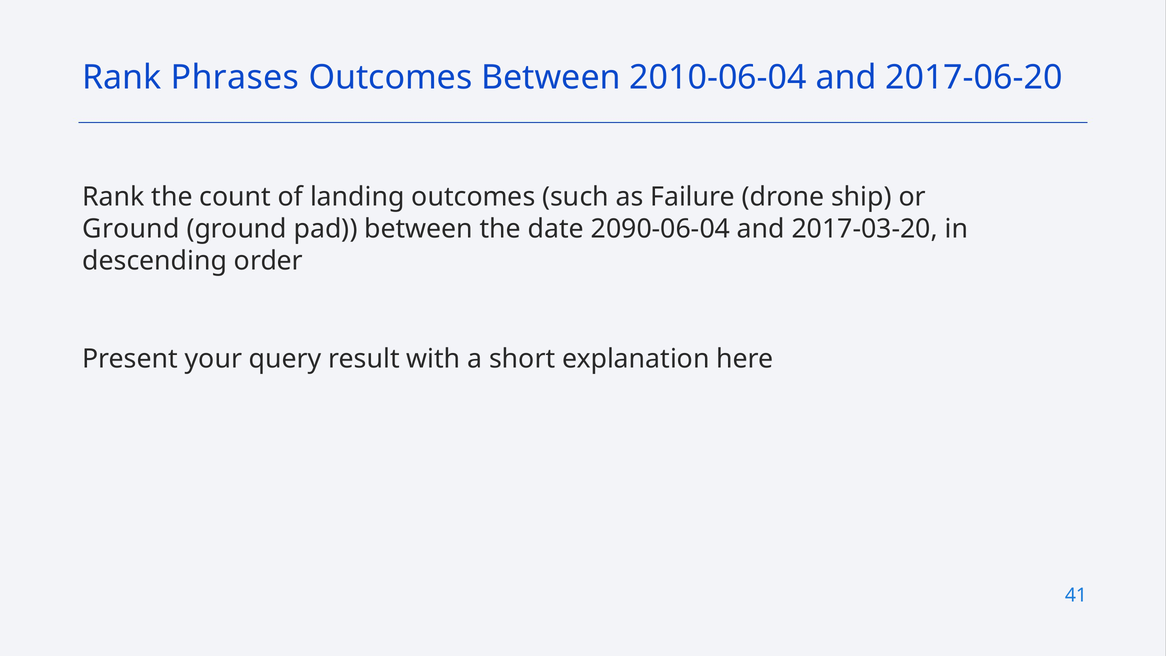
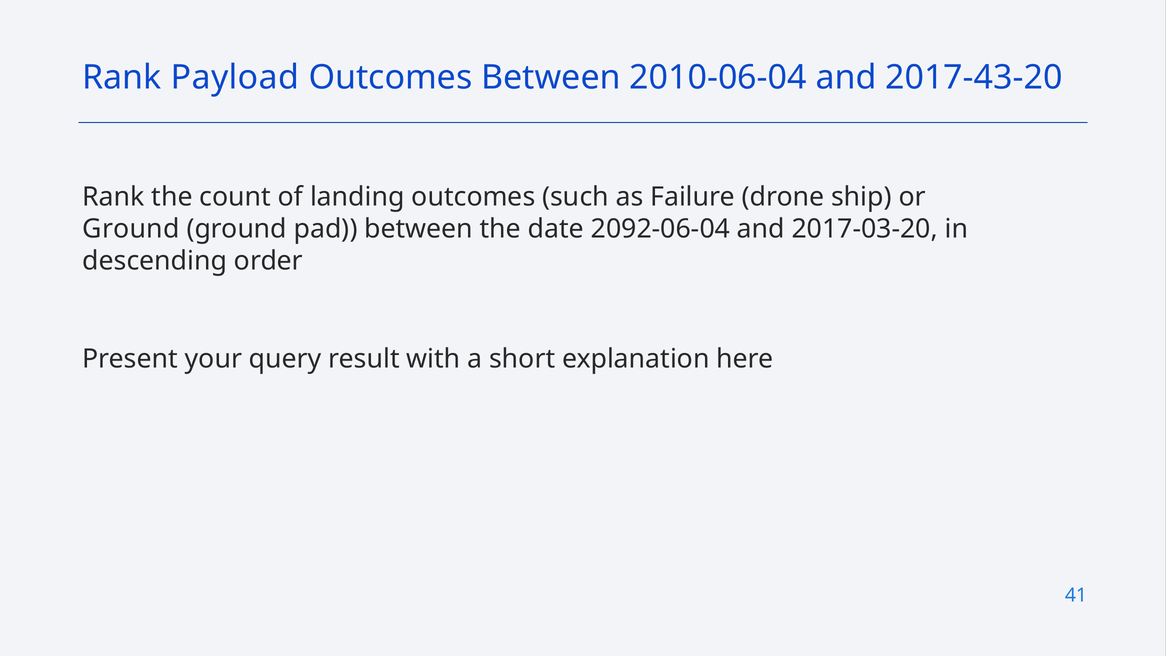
Phrases: Phrases -> Payload
2017-06-20: 2017-06-20 -> 2017-43-20
2090-06-04: 2090-06-04 -> 2092-06-04
